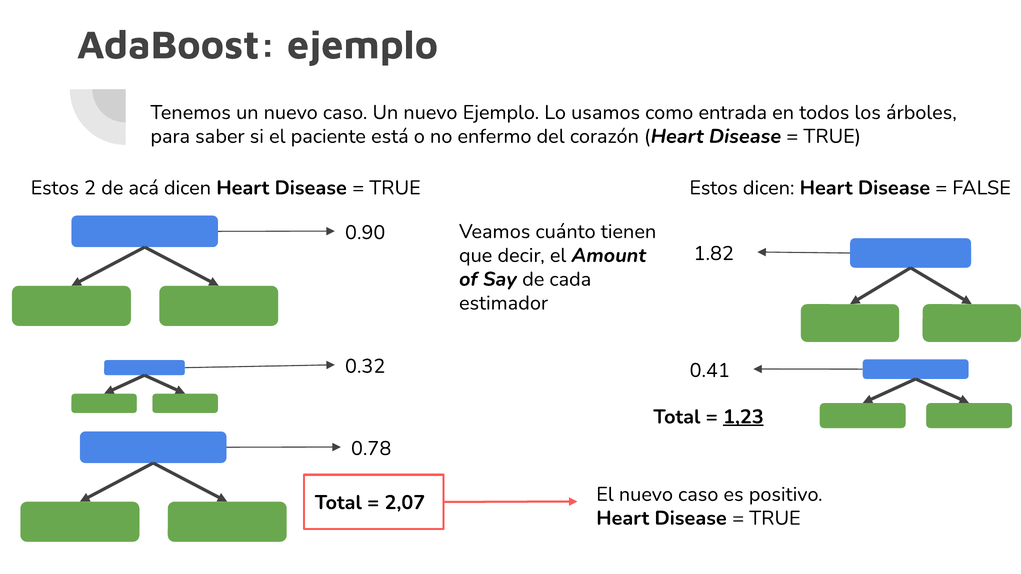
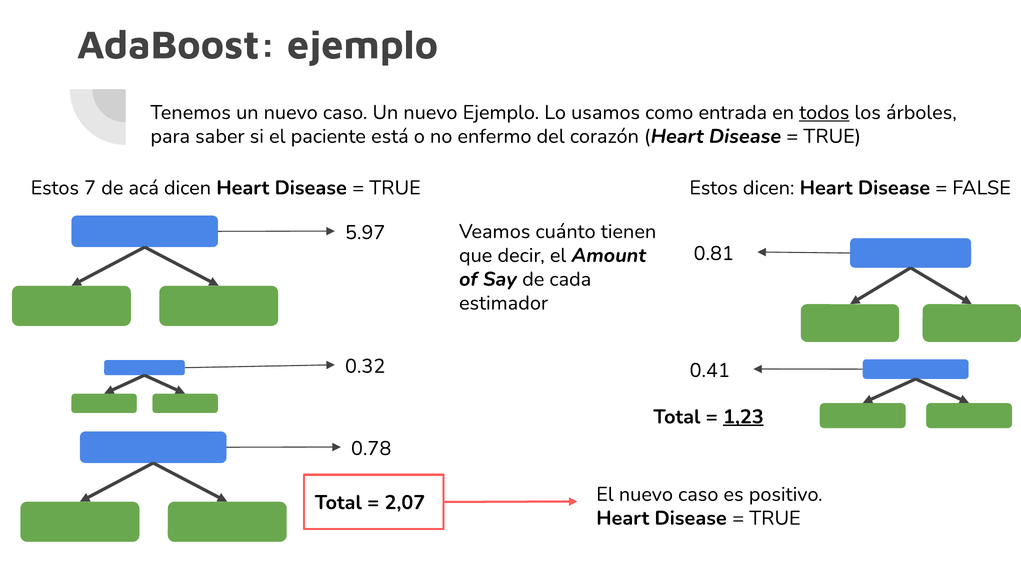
todos underline: none -> present
2: 2 -> 7
0.90: 0.90 -> 5.97
1.82: 1.82 -> 0.81
